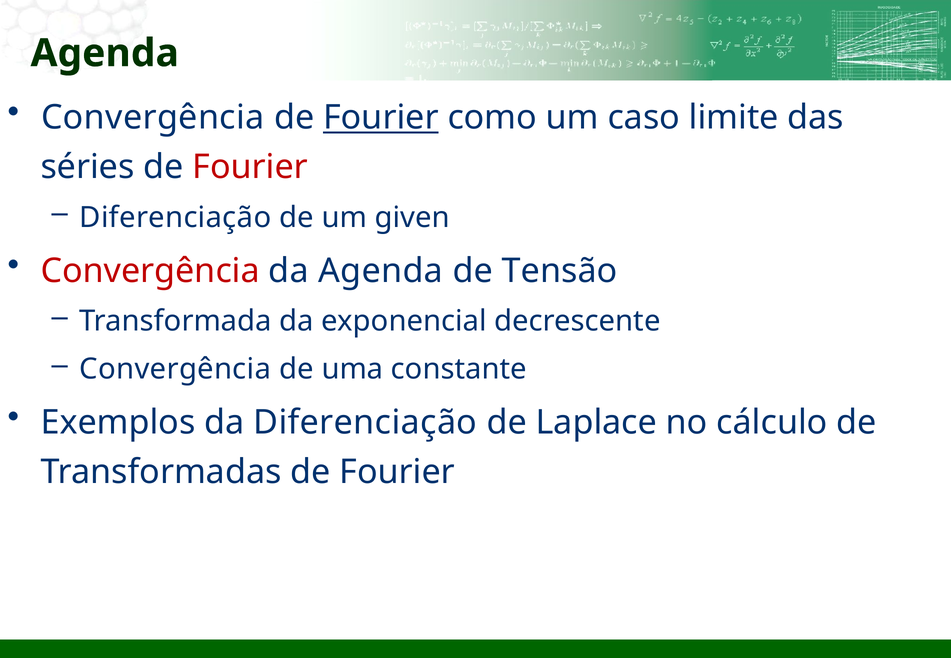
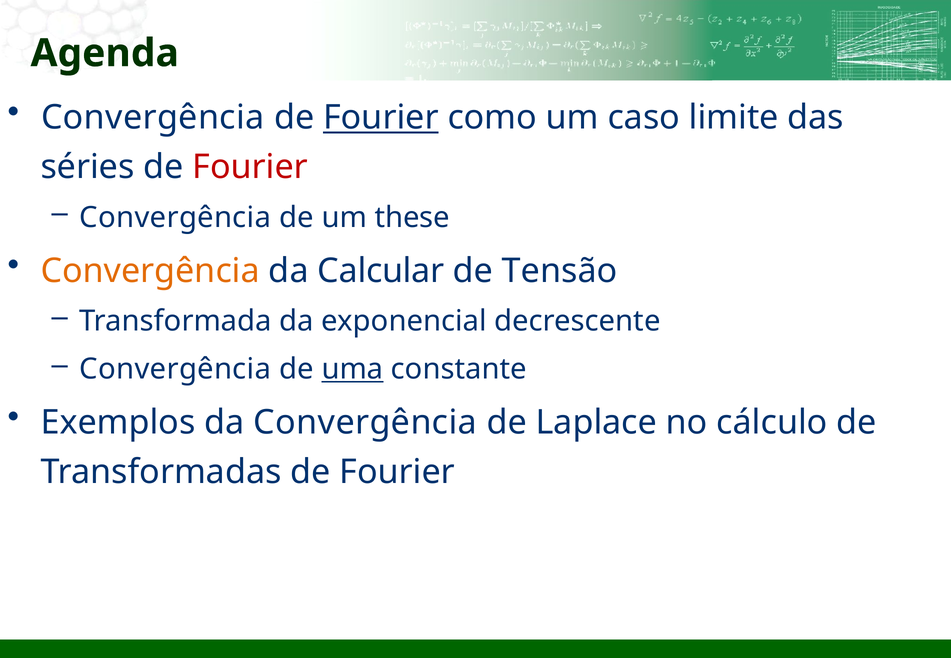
Diferenciação at (175, 218): Diferenciação -> Convergência
given: given -> these
Convergência at (150, 271) colour: red -> orange
da Agenda: Agenda -> Calcular
uma underline: none -> present
da Diferenciação: Diferenciação -> Convergência
